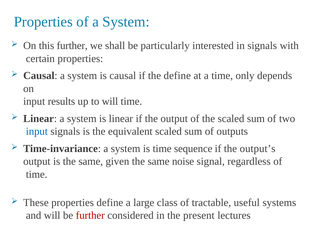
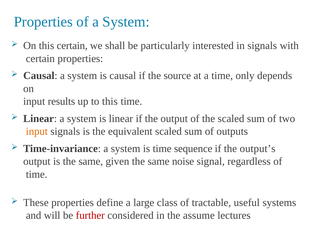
this further: further -> certain
the define: define -> source
to will: will -> this
input at (37, 131) colour: blue -> orange
present: present -> assume
